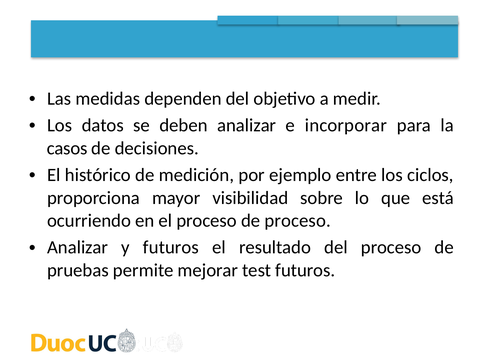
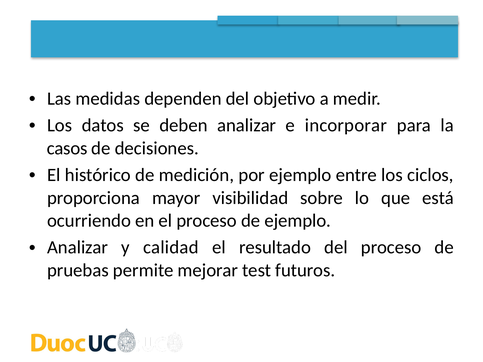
de proceso: proceso -> ejemplo
y futuros: futuros -> calidad
